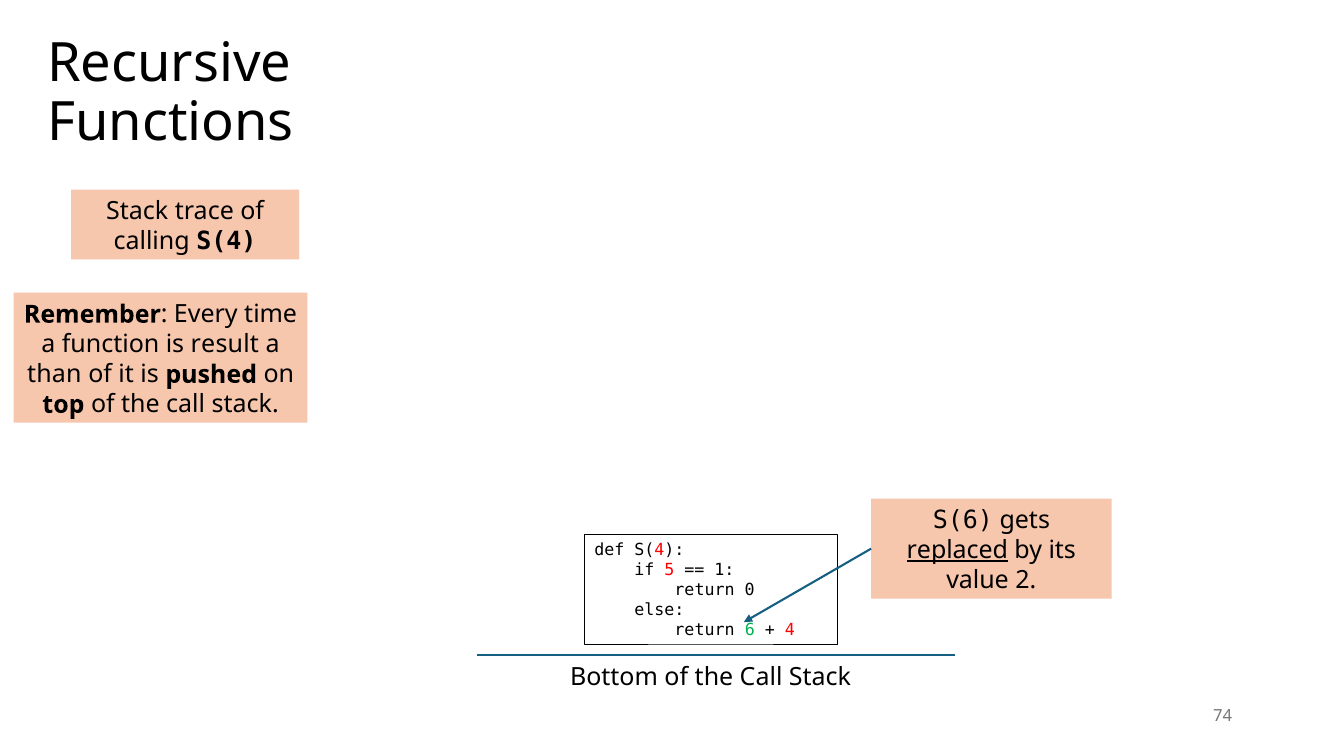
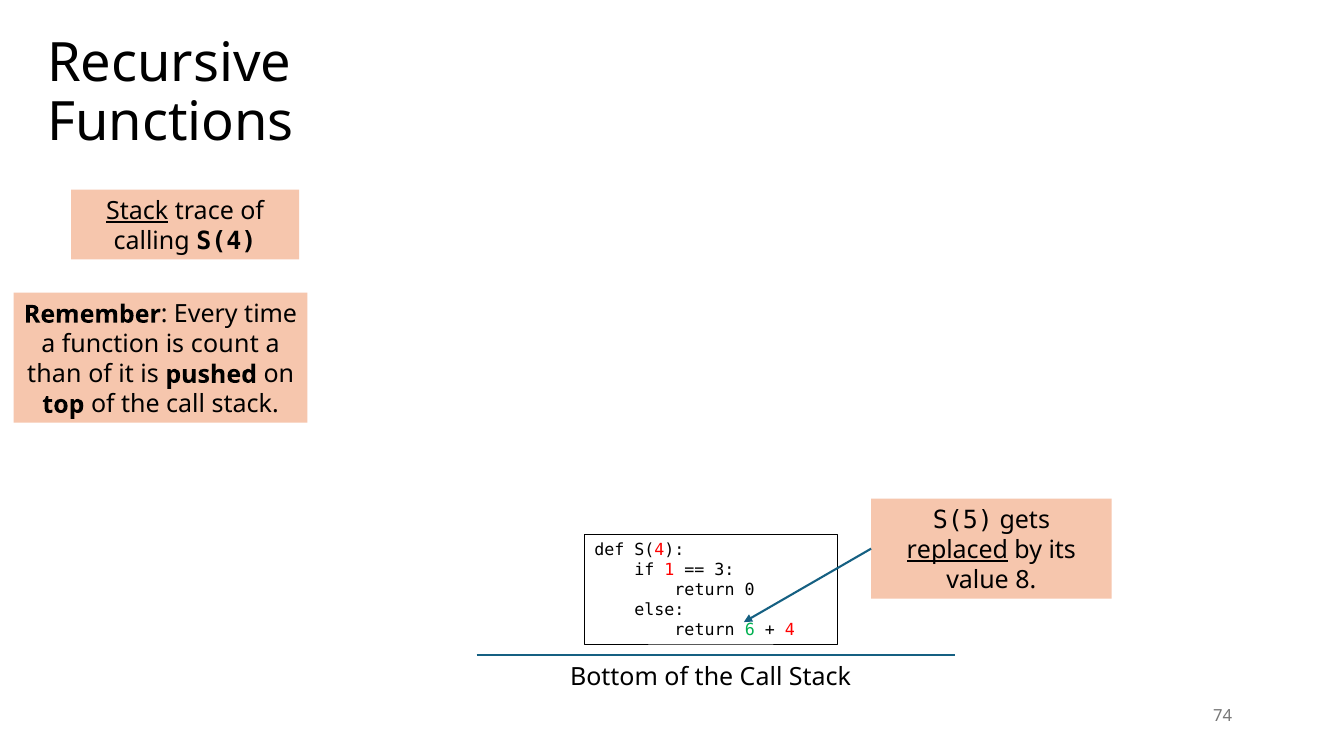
Stack at (137, 211) underline: none -> present
result: result -> count
S(6: S(6 -> S(5
5: 5 -> 1
1: 1 -> 3
2: 2 -> 8
